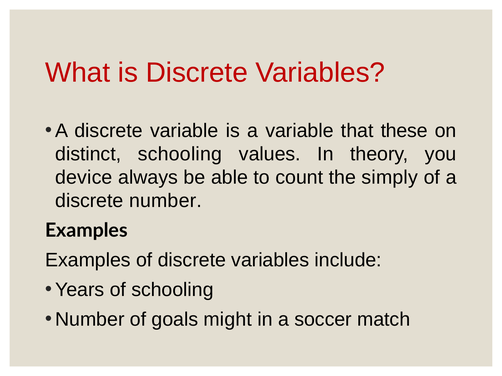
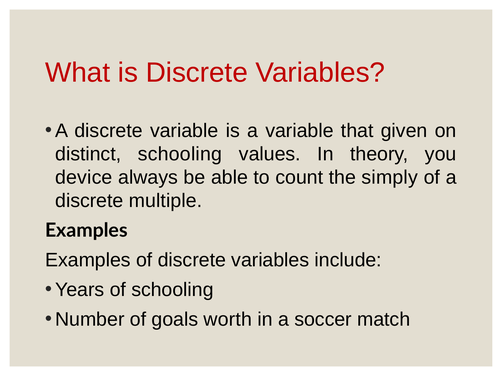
these: these -> given
discrete number: number -> multiple
might: might -> worth
